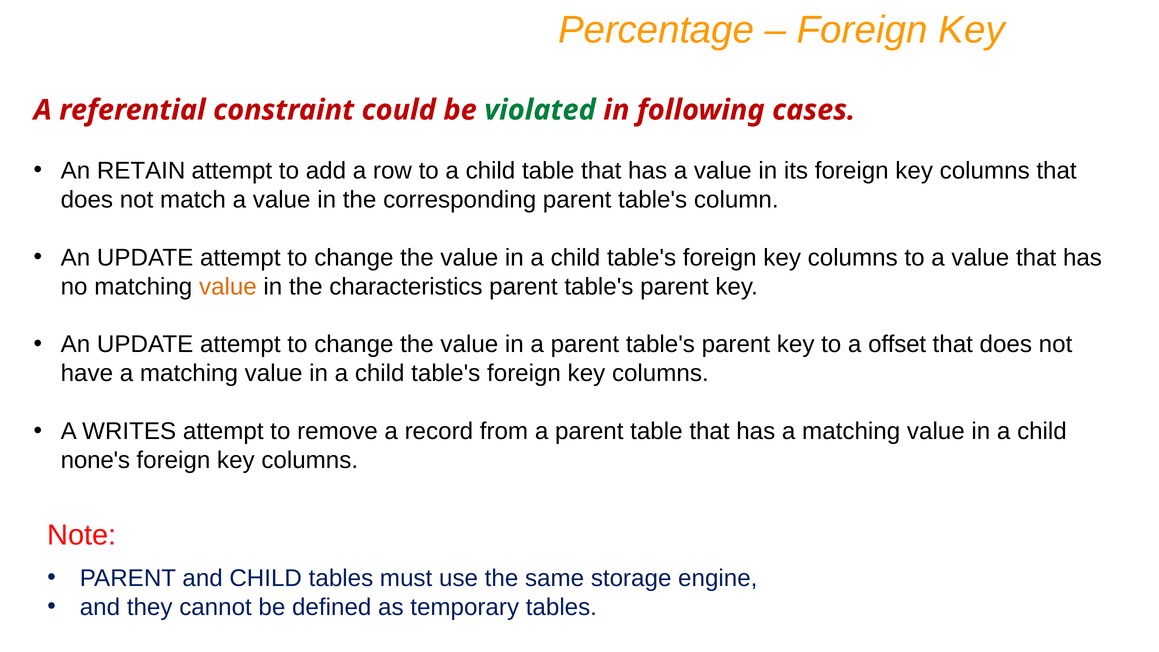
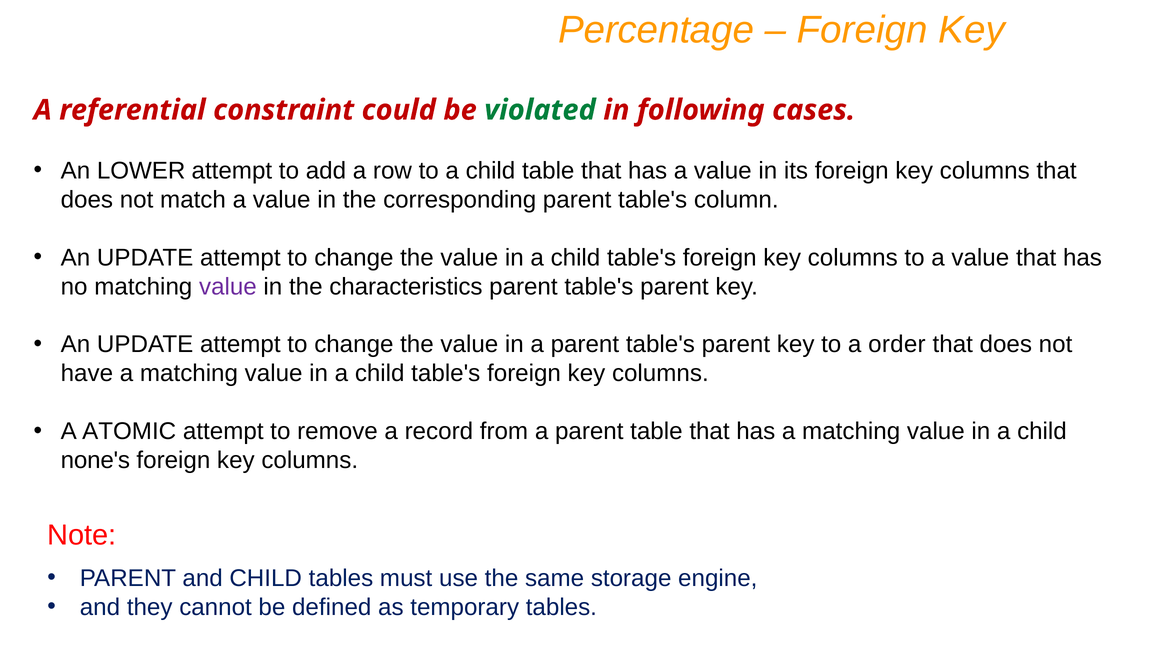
RETAIN: RETAIN -> LOWER
value at (228, 287) colour: orange -> purple
offset: offset -> order
WRITES: WRITES -> ATOMIC
